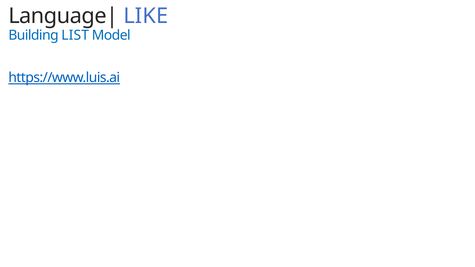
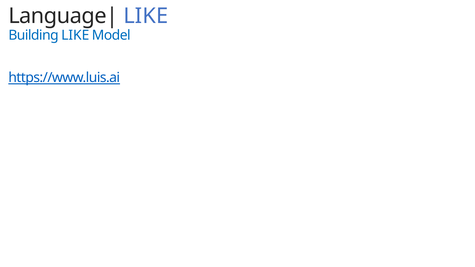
Building LIST: LIST -> LIKE
